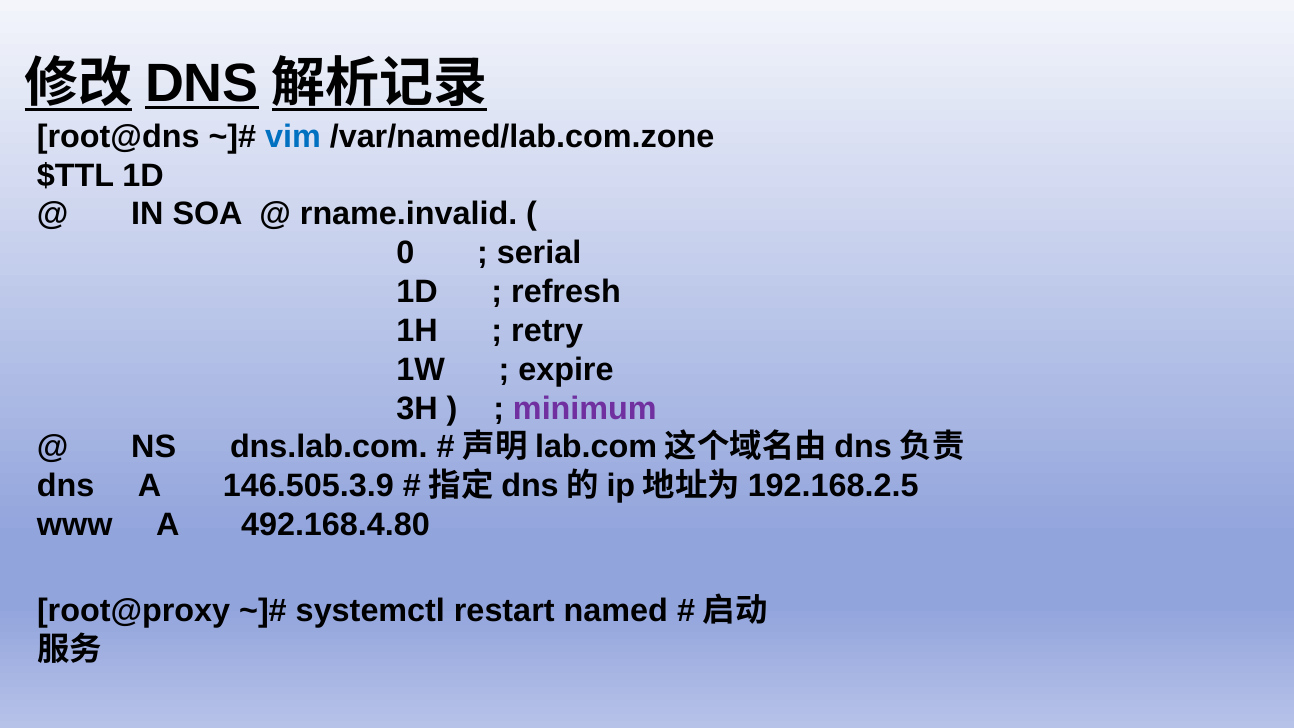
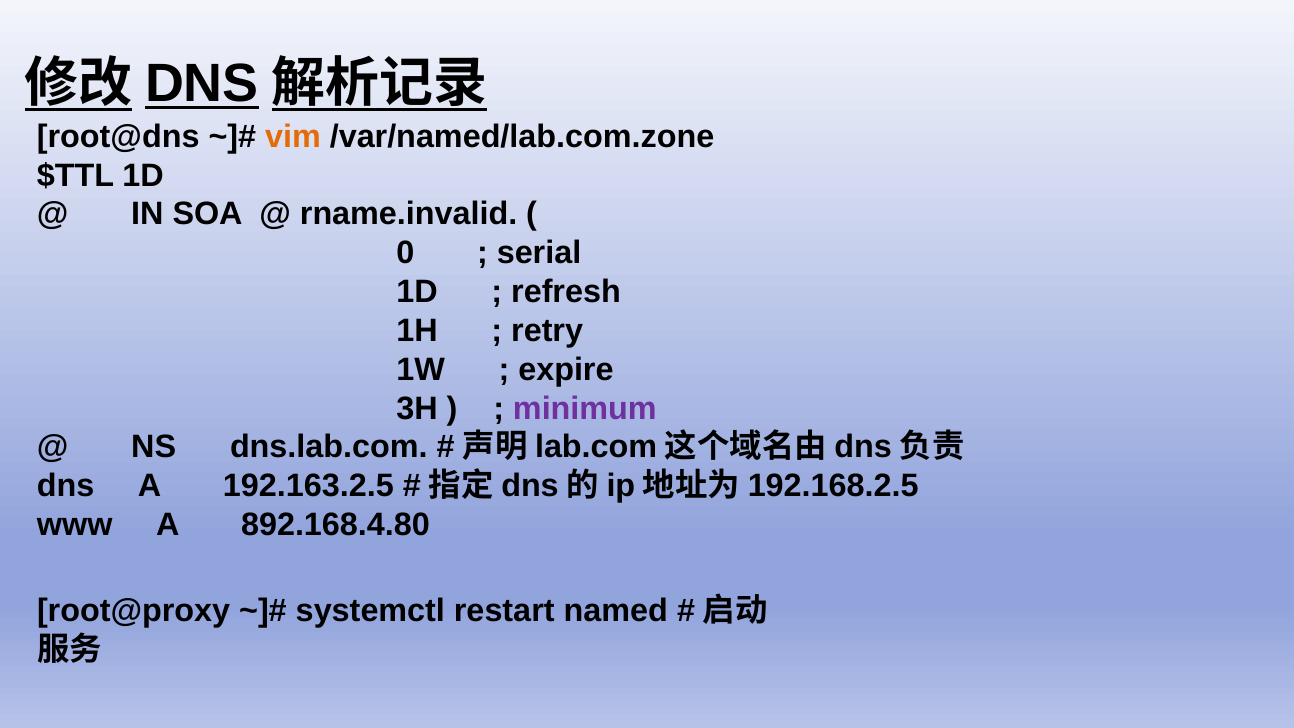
vim colour: blue -> orange
146.505.3.9: 146.505.3.9 -> 192.163.2.5
492.168.4.80: 492.168.4.80 -> 892.168.4.80
